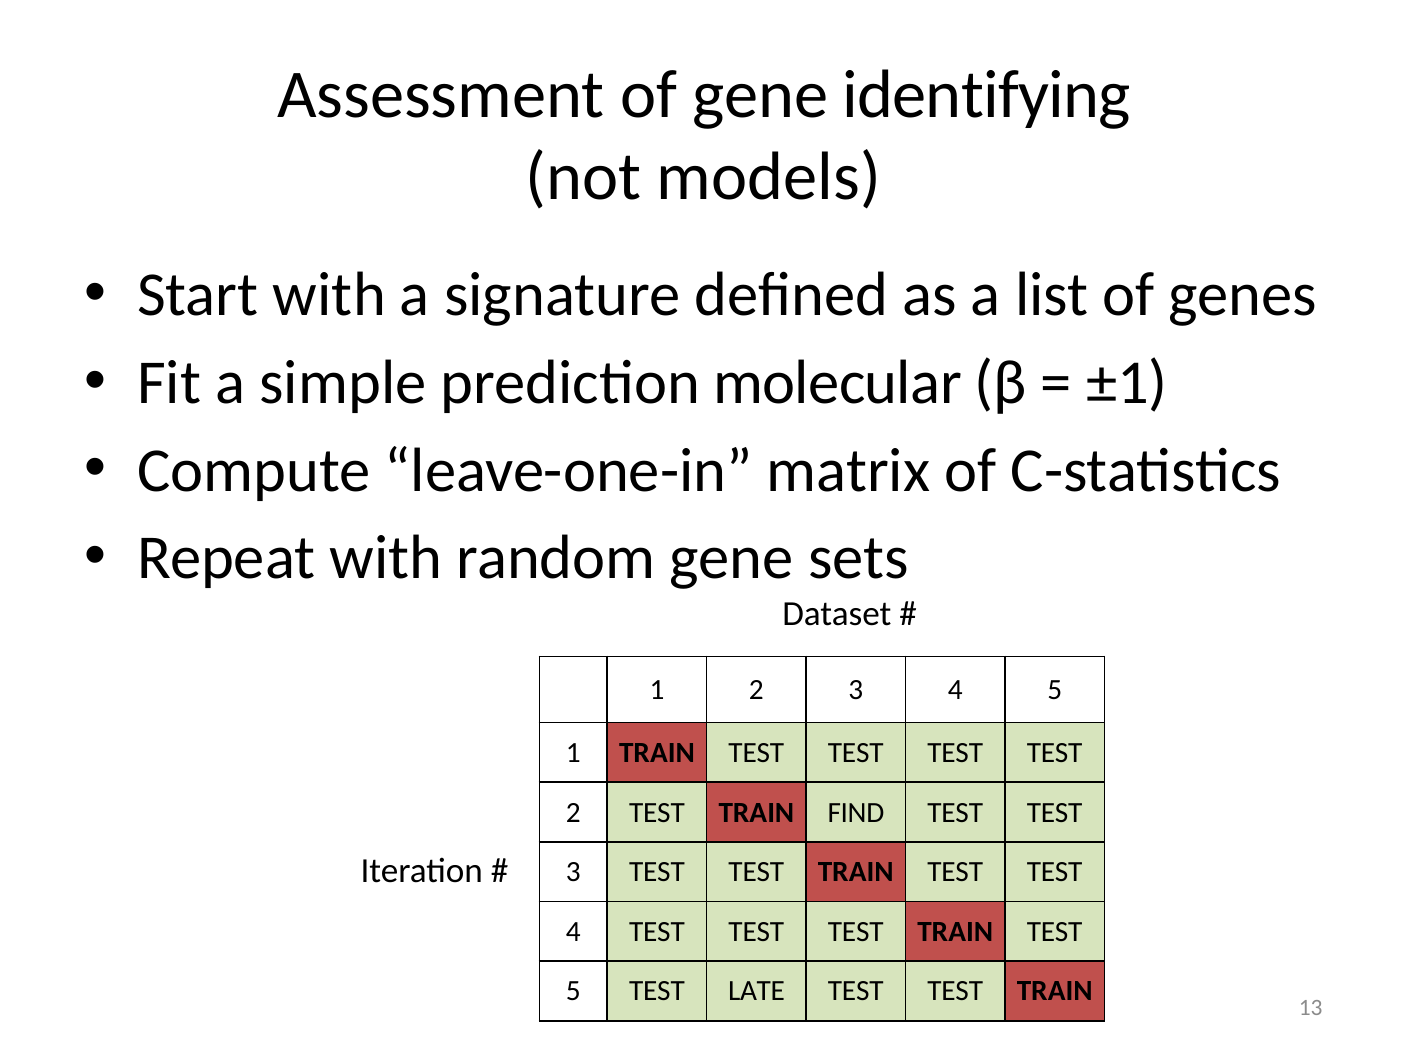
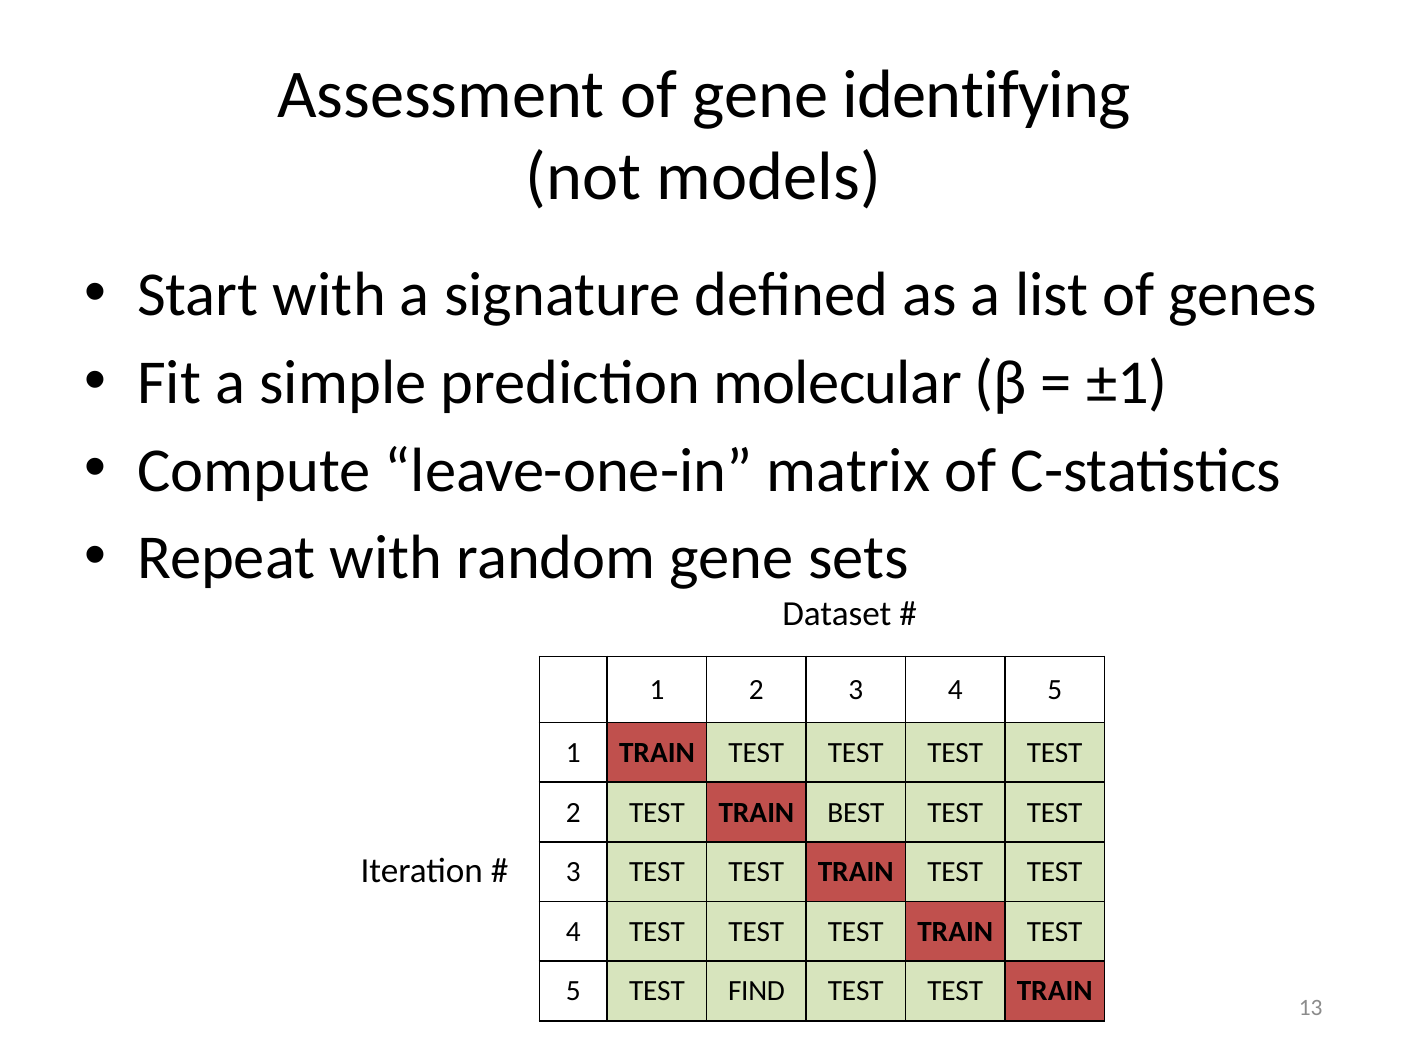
FIND: FIND -> BEST
LATE: LATE -> FIND
